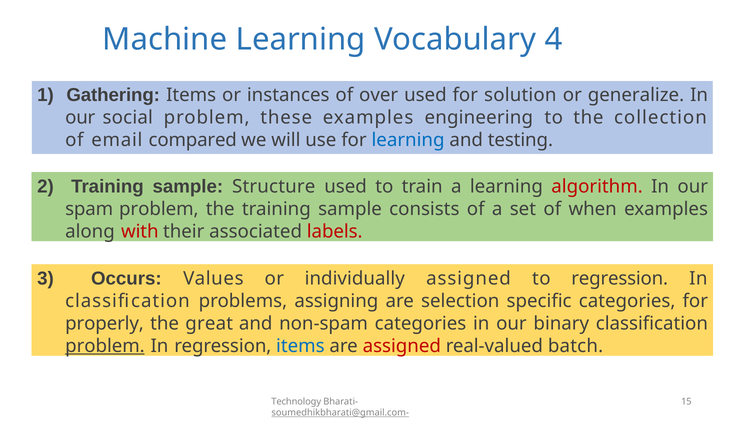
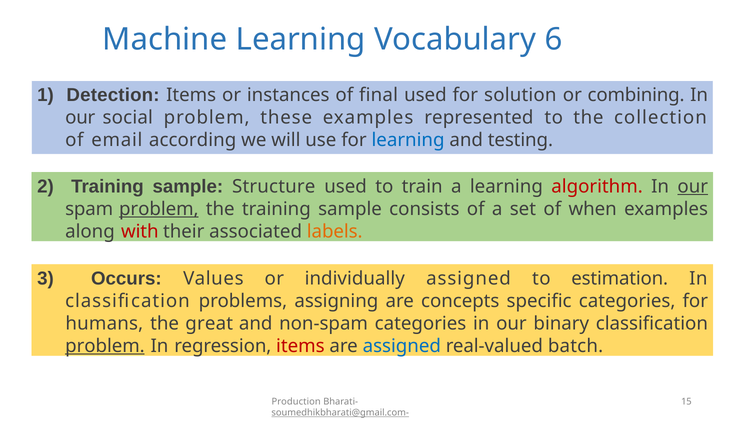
4: 4 -> 6
Gathering: Gathering -> Detection
over: over -> final
generalize: generalize -> combining
engineering: engineering -> represented
compared: compared -> according
our at (693, 186) underline: none -> present
problem at (159, 209) underline: none -> present
labels colour: red -> orange
to regression: regression -> estimation
selection: selection -> concepts
properly: properly -> humans
items at (300, 346) colour: blue -> red
assigned at (402, 346) colour: red -> blue
Technology: Technology -> Production
